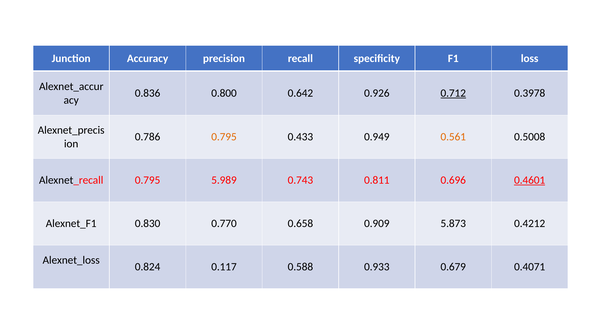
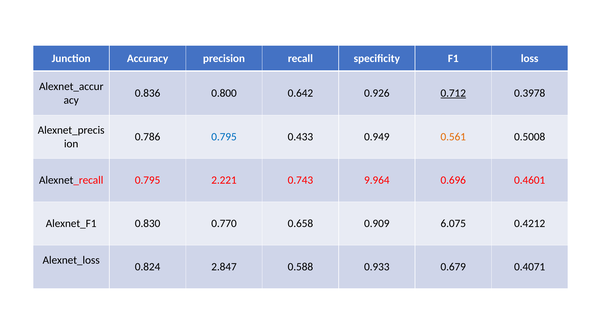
0.795 at (224, 137) colour: orange -> blue
5.989: 5.989 -> 2.221
0.811: 0.811 -> 9.964
0.4601 underline: present -> none
5.873: 5.873 -> 6.075
0.117: 0.117 -> 2.847
